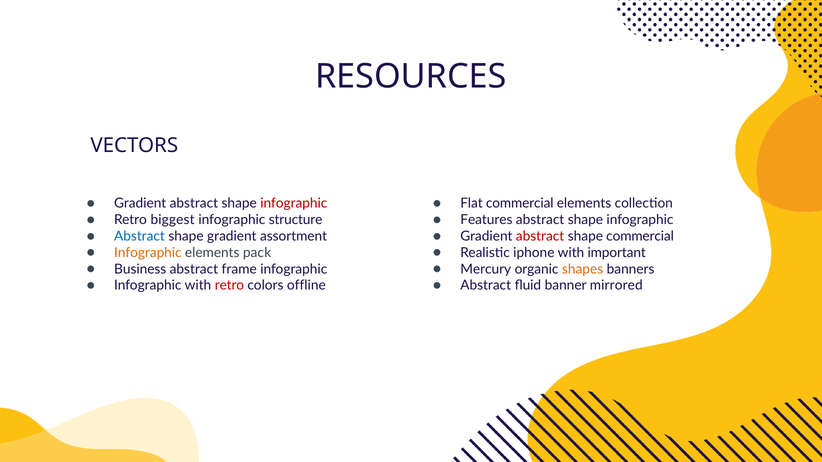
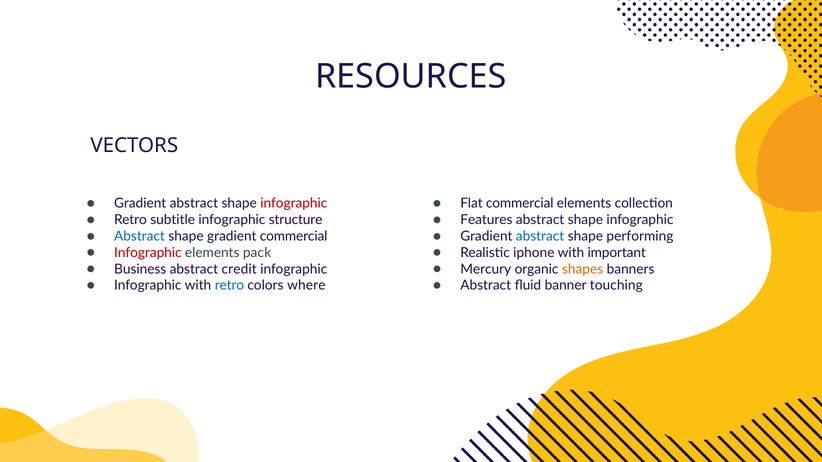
biggest: biggest -> subtitle
gradient assortment: assortment -> commercial
abstract at (540, 236) colour: red -> blue
shape commercial: commercial -> performing
Infographic at (148, 253) colour: orange -> red
frame: frame -> credit
retro at (229, 286) colour: red -> blue
offline: offline -> where
mirrored: mirrored -> touching
